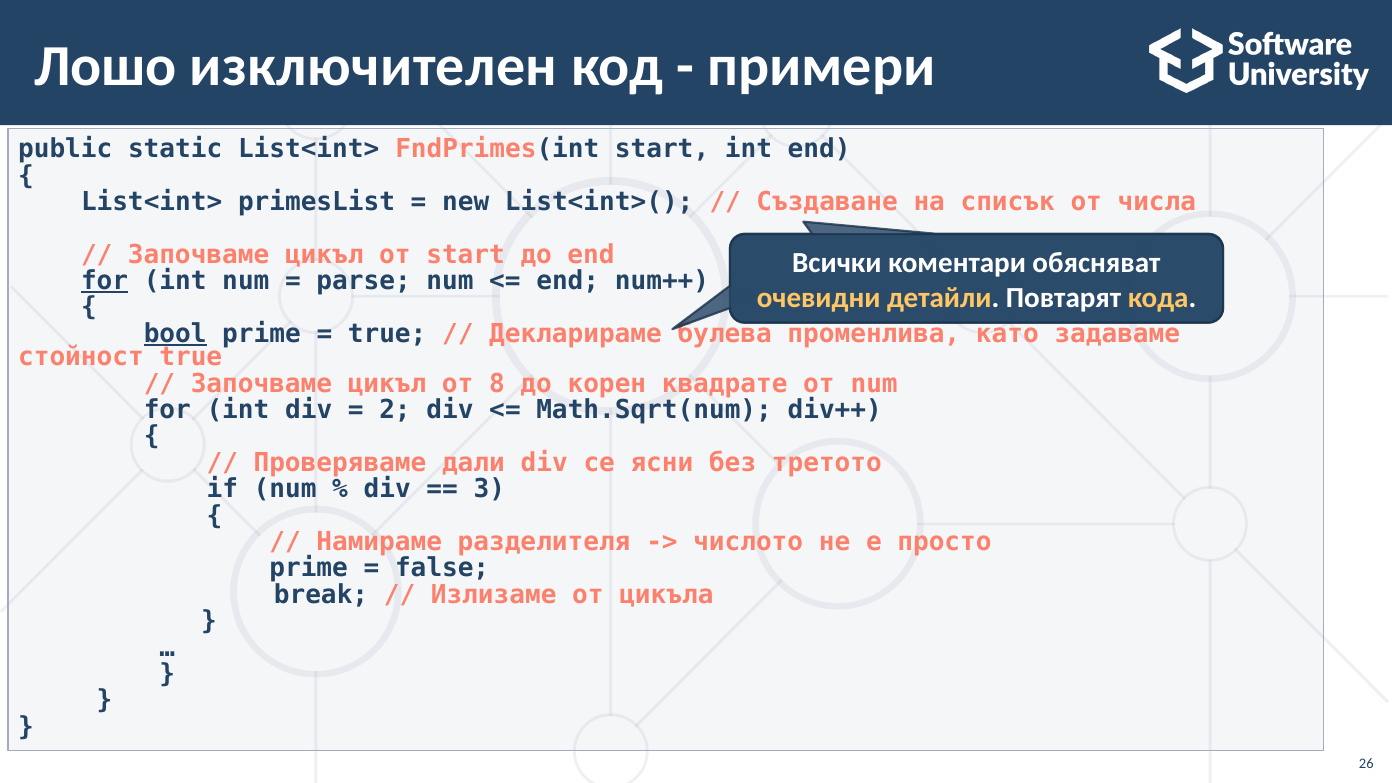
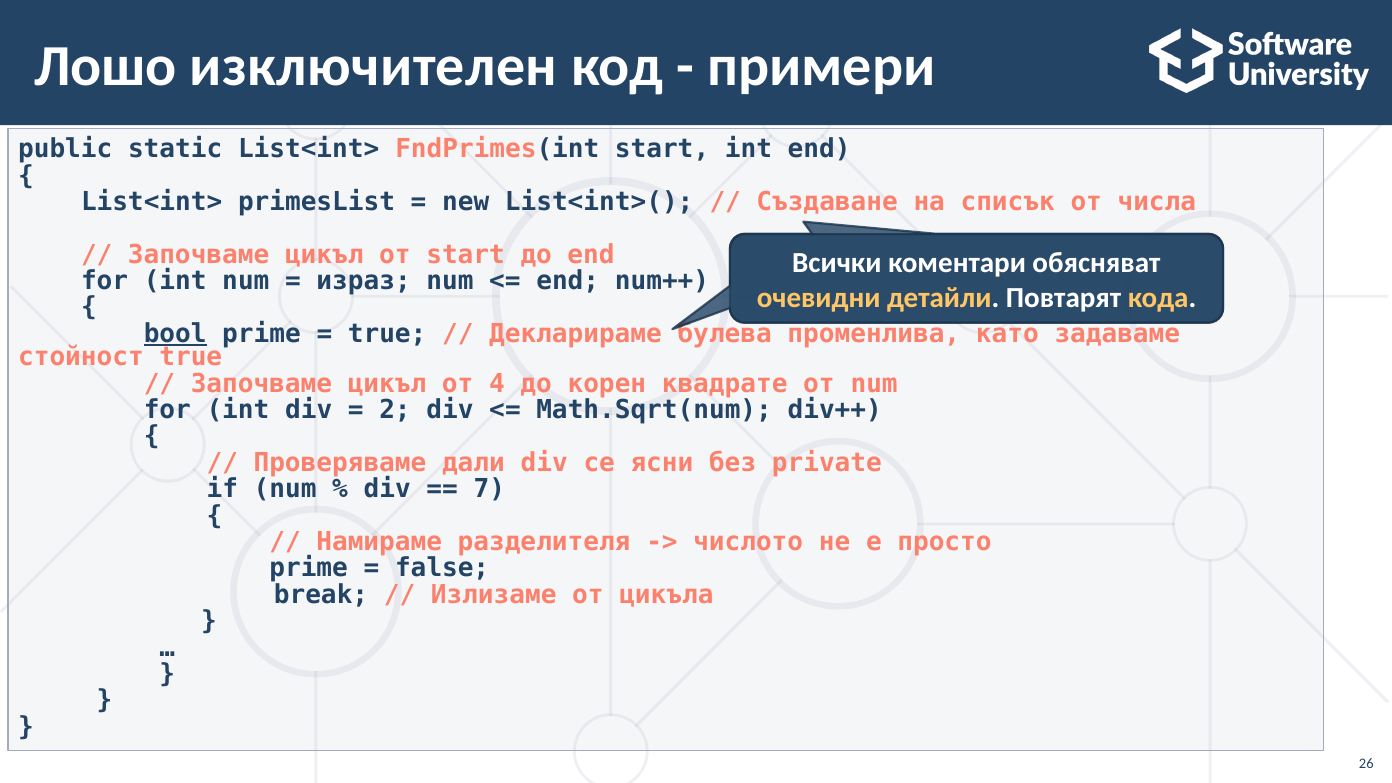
for at (105, 281) underline: present -> none
parse: parse -> израз
8: 8 -> 4
третото: третото -> private
3: 3 -> 7
